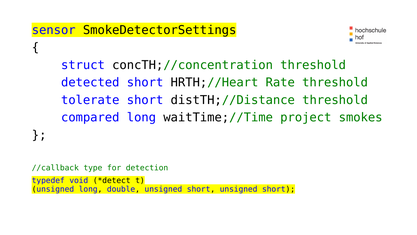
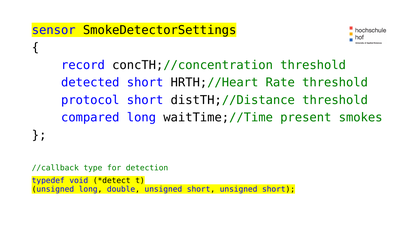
struct: struct -> record
tolerate: tolerate -> protocol
project: project -> present
